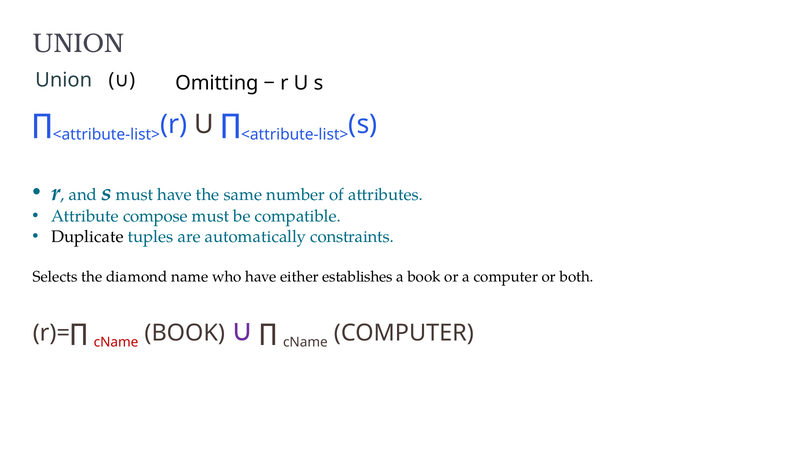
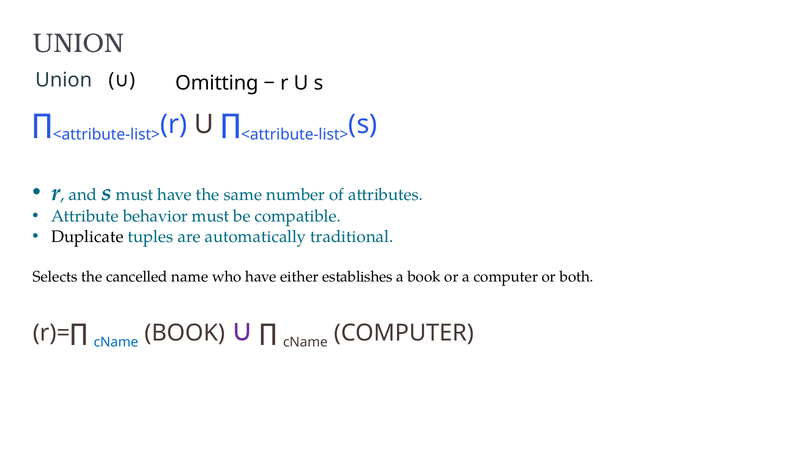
compose: compose -> behavior
constraints: constraints -> traditional
diamond: diamond -> cancelled
cName at (116, 342) colour: red -> blue
